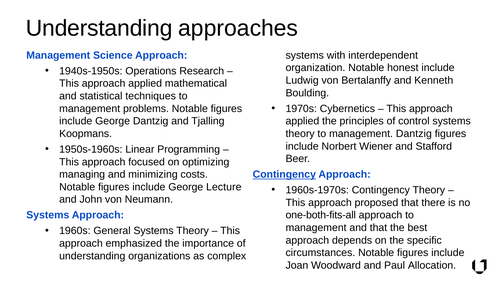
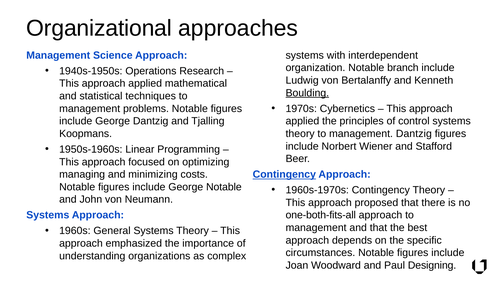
Understanding at (99, 28): Understanding -> Organizational
honest: honest -> branch
Boulding underline: none -> present
George Lecture: Lecture -> Notable
Allocation: Allocation -> Designing
